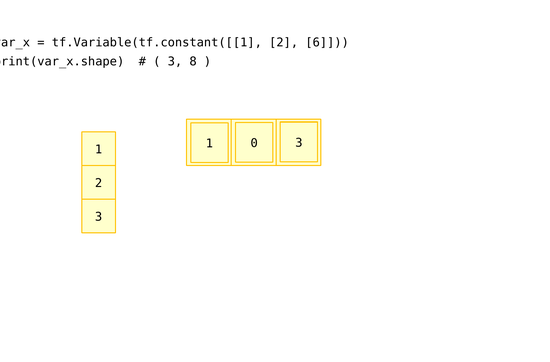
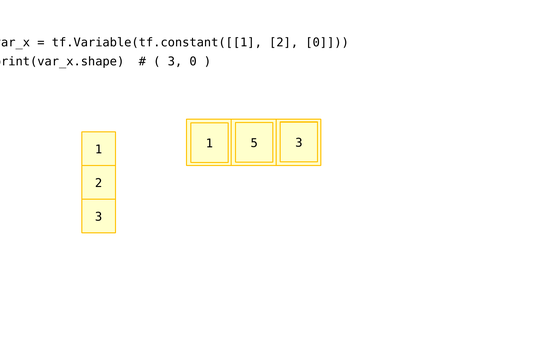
2 6: 6 -> 0
3 8: 8 -> 0
0: 0 -> 5
